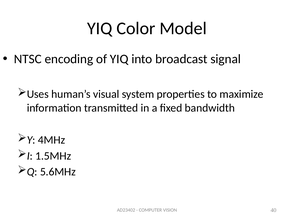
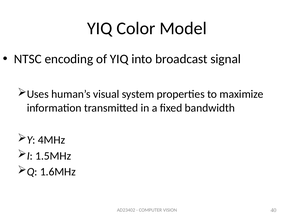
5.6MHz: 5.6MHz -> 1.6MHz
